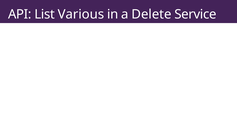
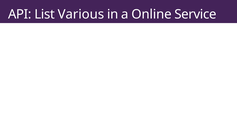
Delete: Delete -> Online
